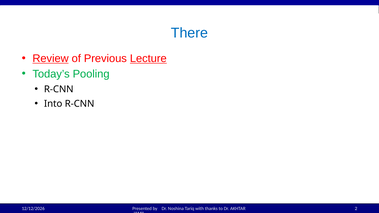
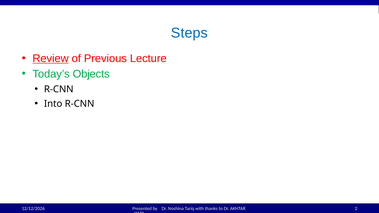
There: There -> Steps
Lecture underline: present -> none
Pooling: Pooling -> Objects
